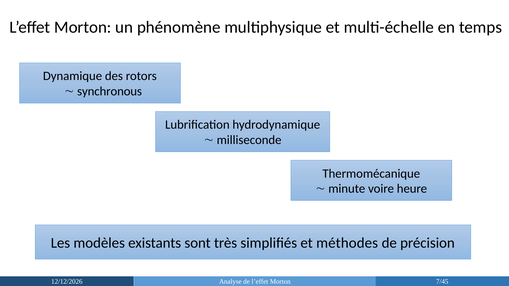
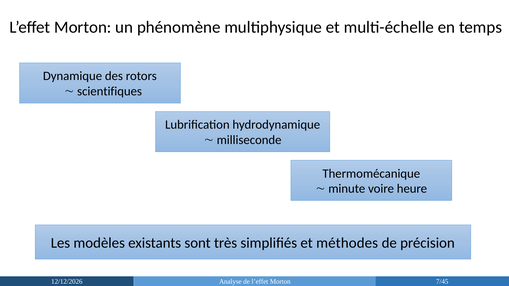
synchronous: synchronous -> scientifiques
